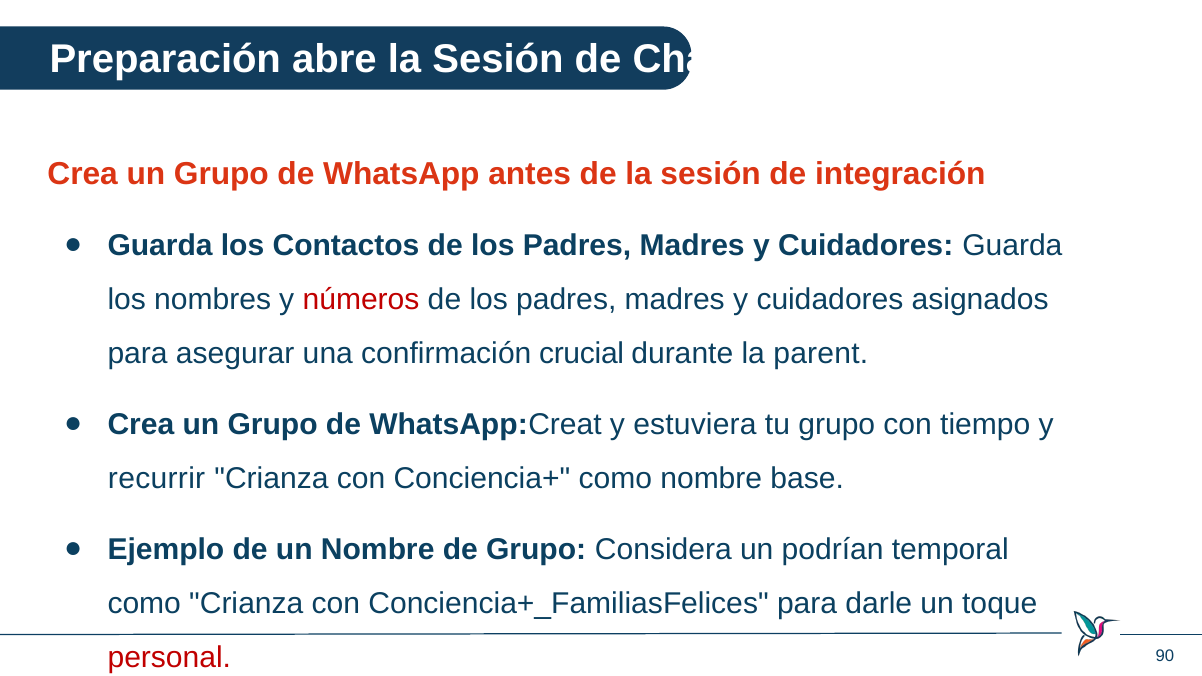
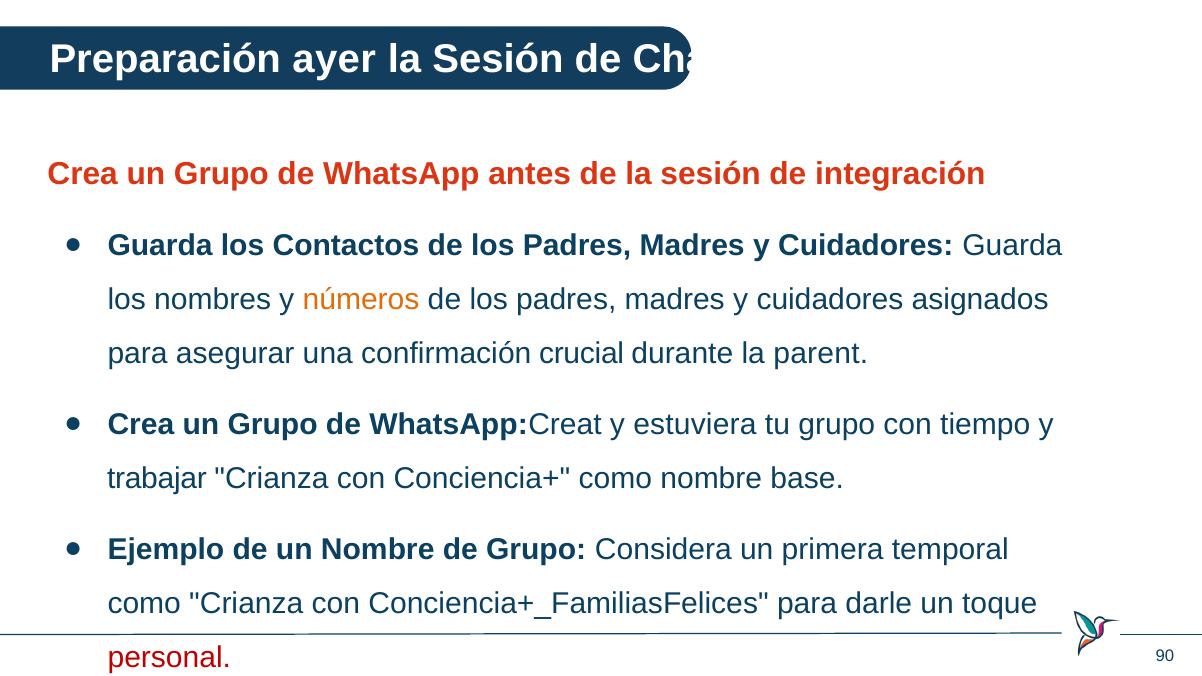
abre: abre -> ayer
números colour: red -> orange
recurrir: recurrir -> trabajar
podrían: podrían -> primera
